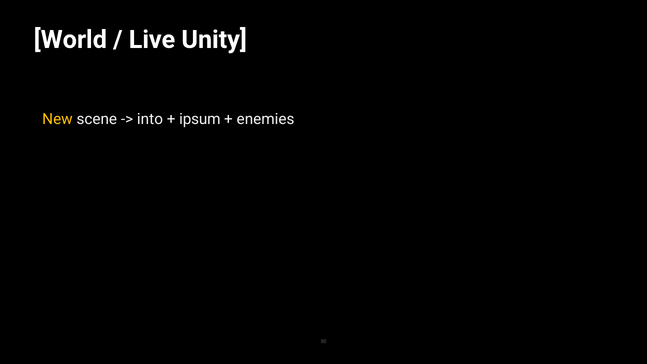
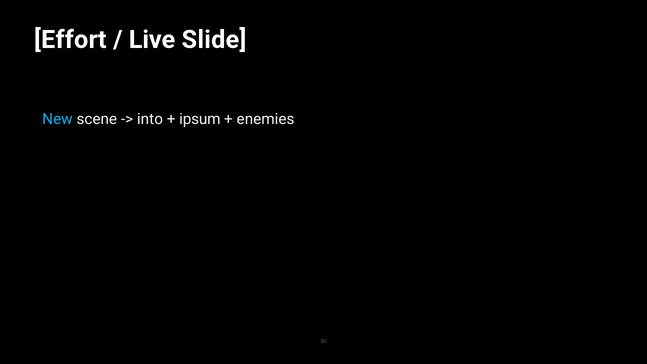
World: World -> Effort
Unity: Unity -> Slide
New colour: yellow -> light blue
